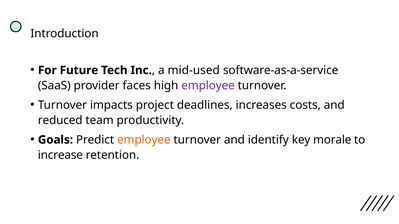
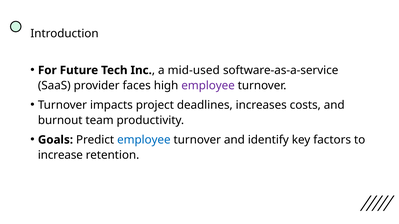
reduced: reduced -> burnout
employee at (144, 140) colour: orange -> blue
morale: morale -> factors
